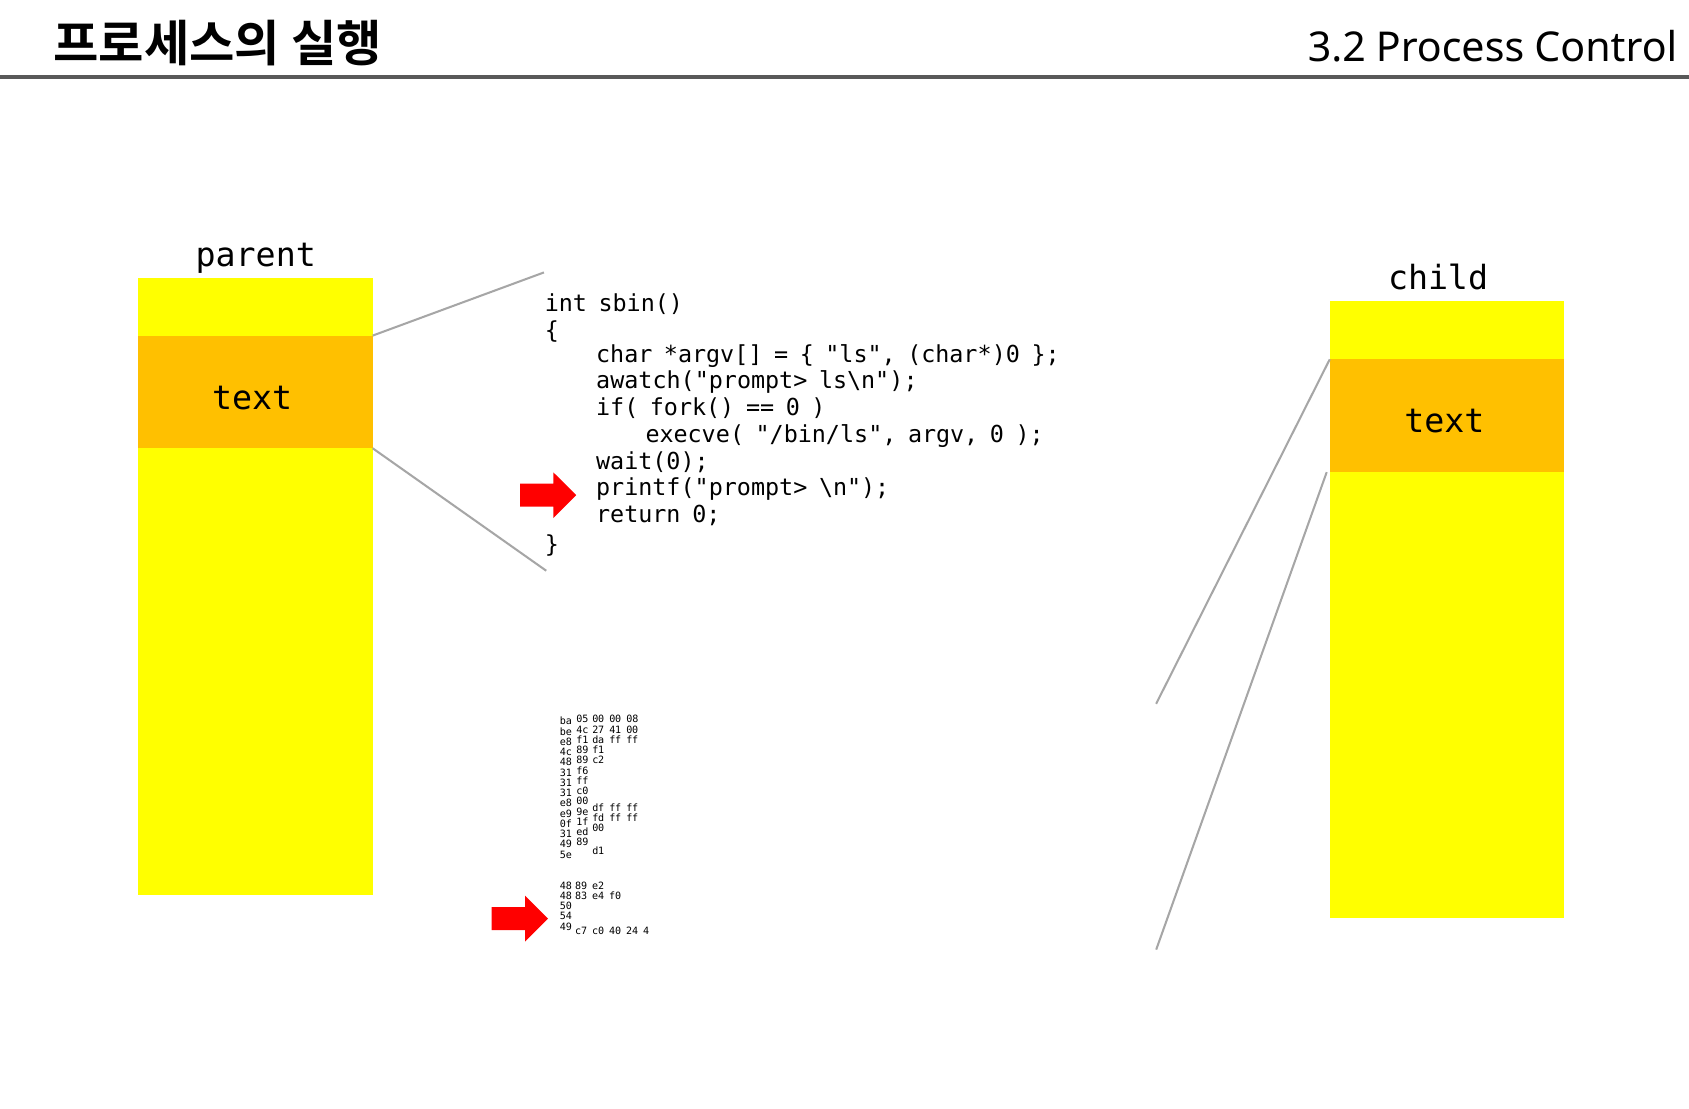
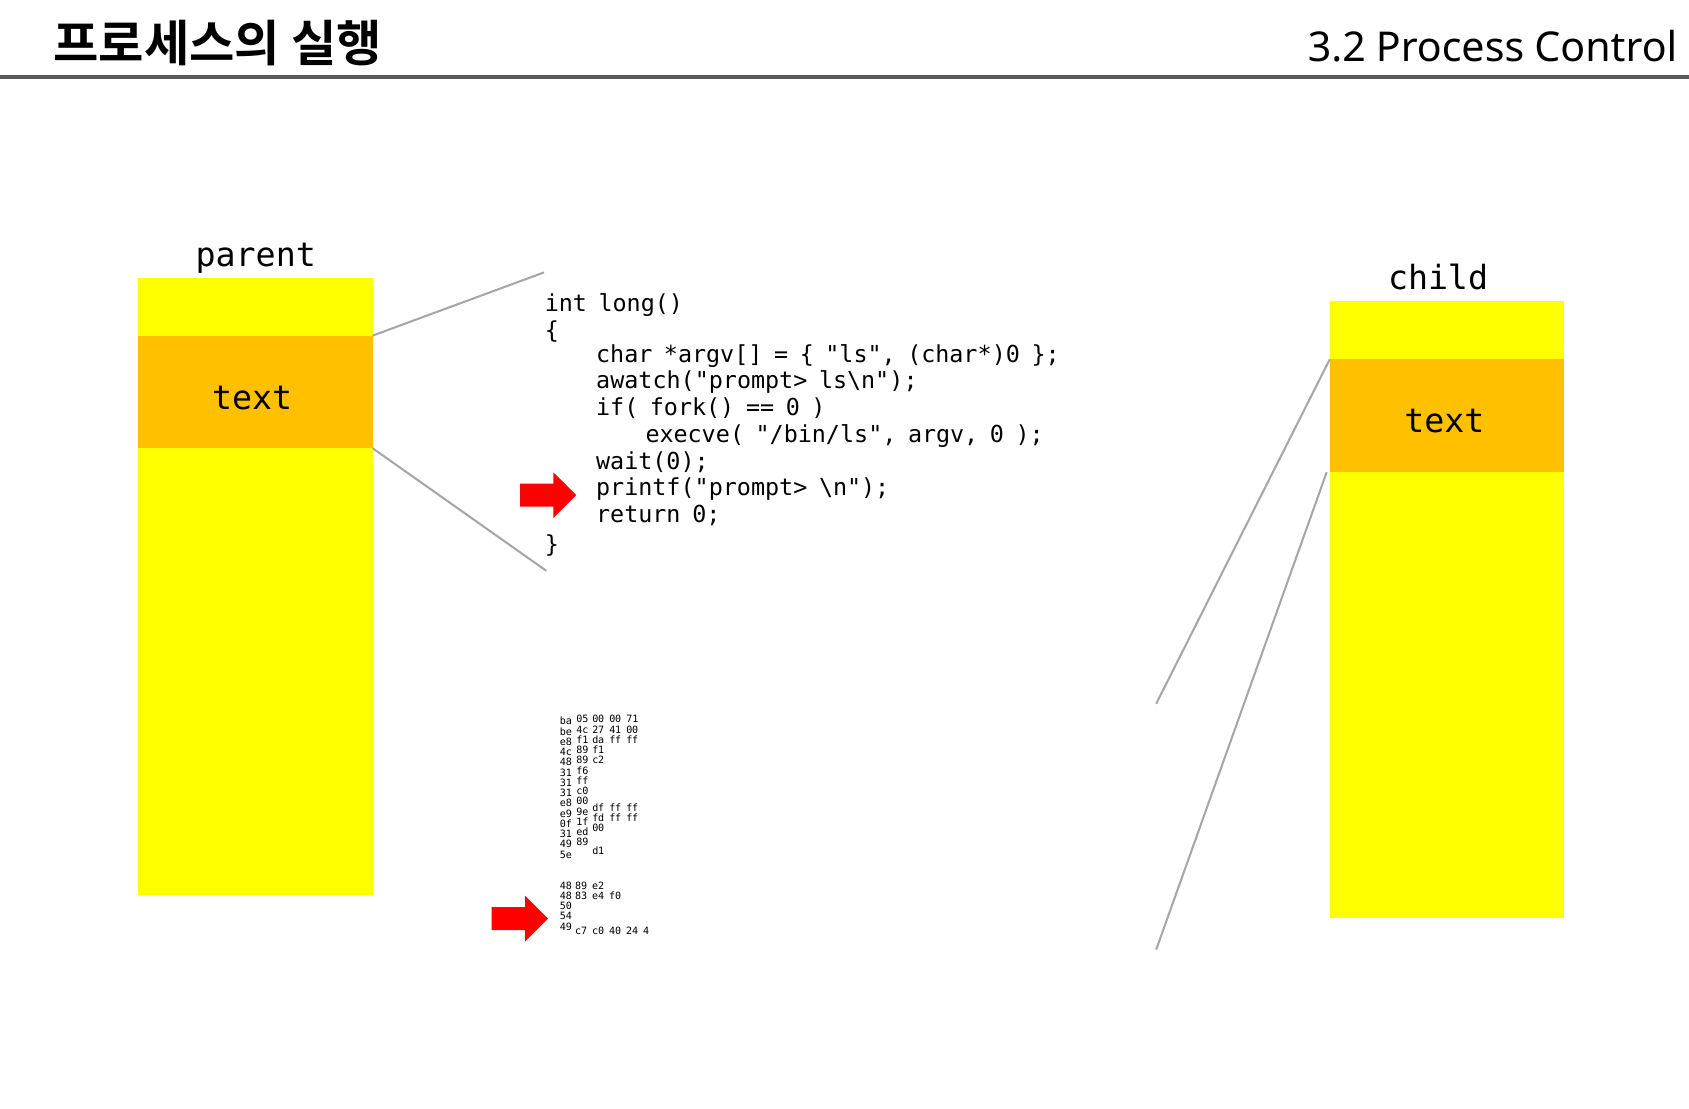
sbin(: sbin( -> long(
08: 08 -> 71
